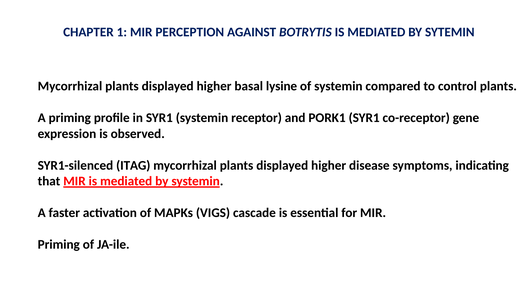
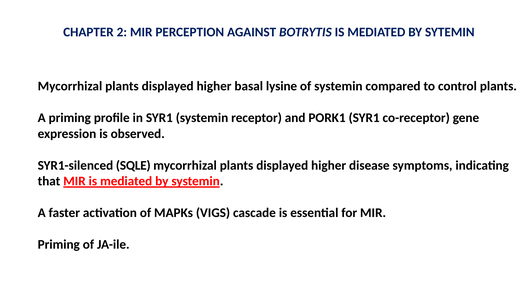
1: 1 -> 2
ITAG: ITAG -> SQLE
